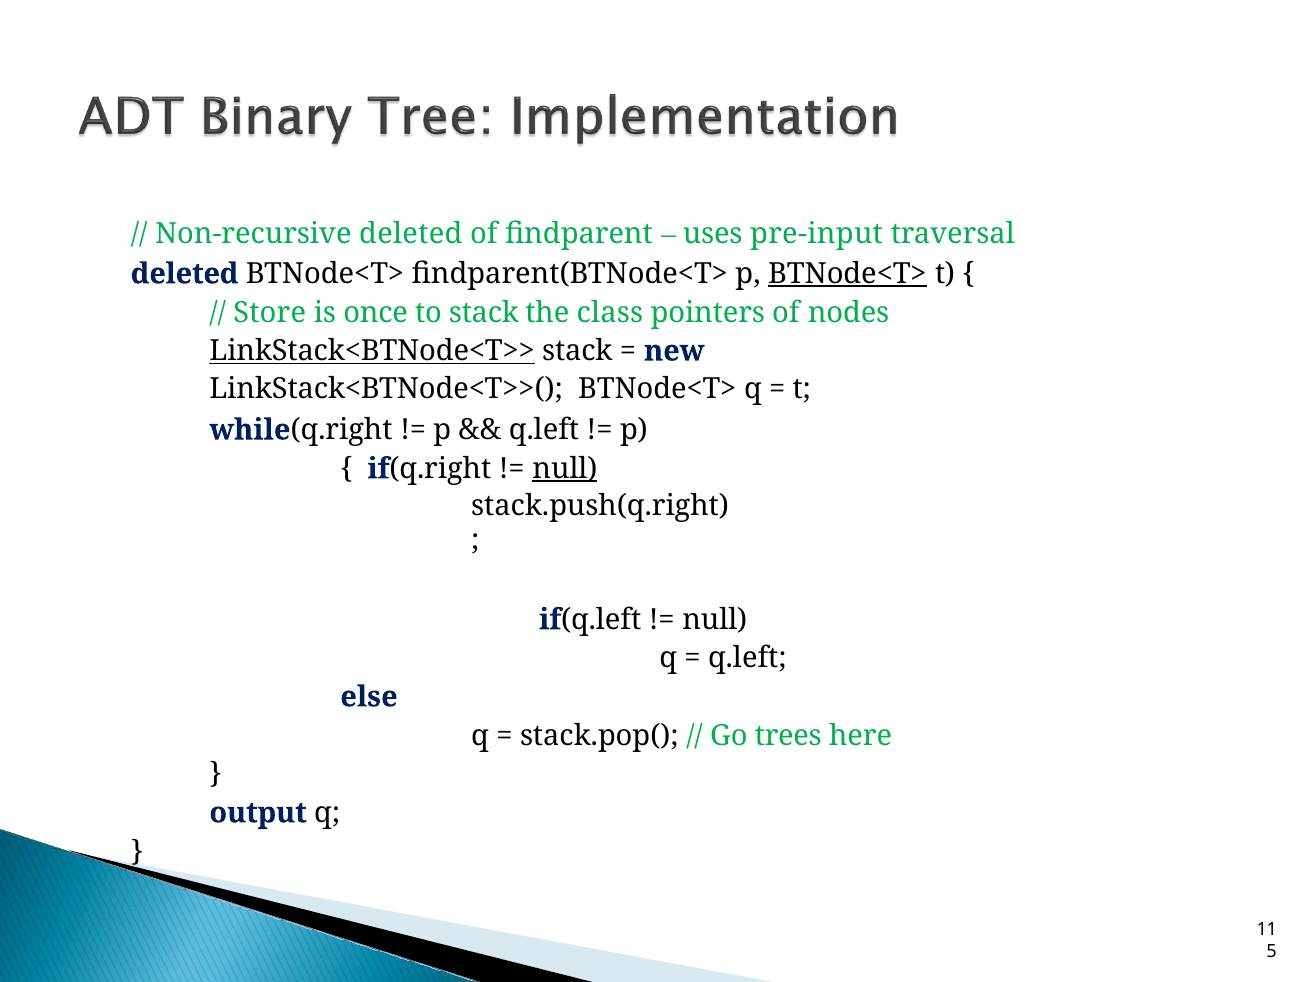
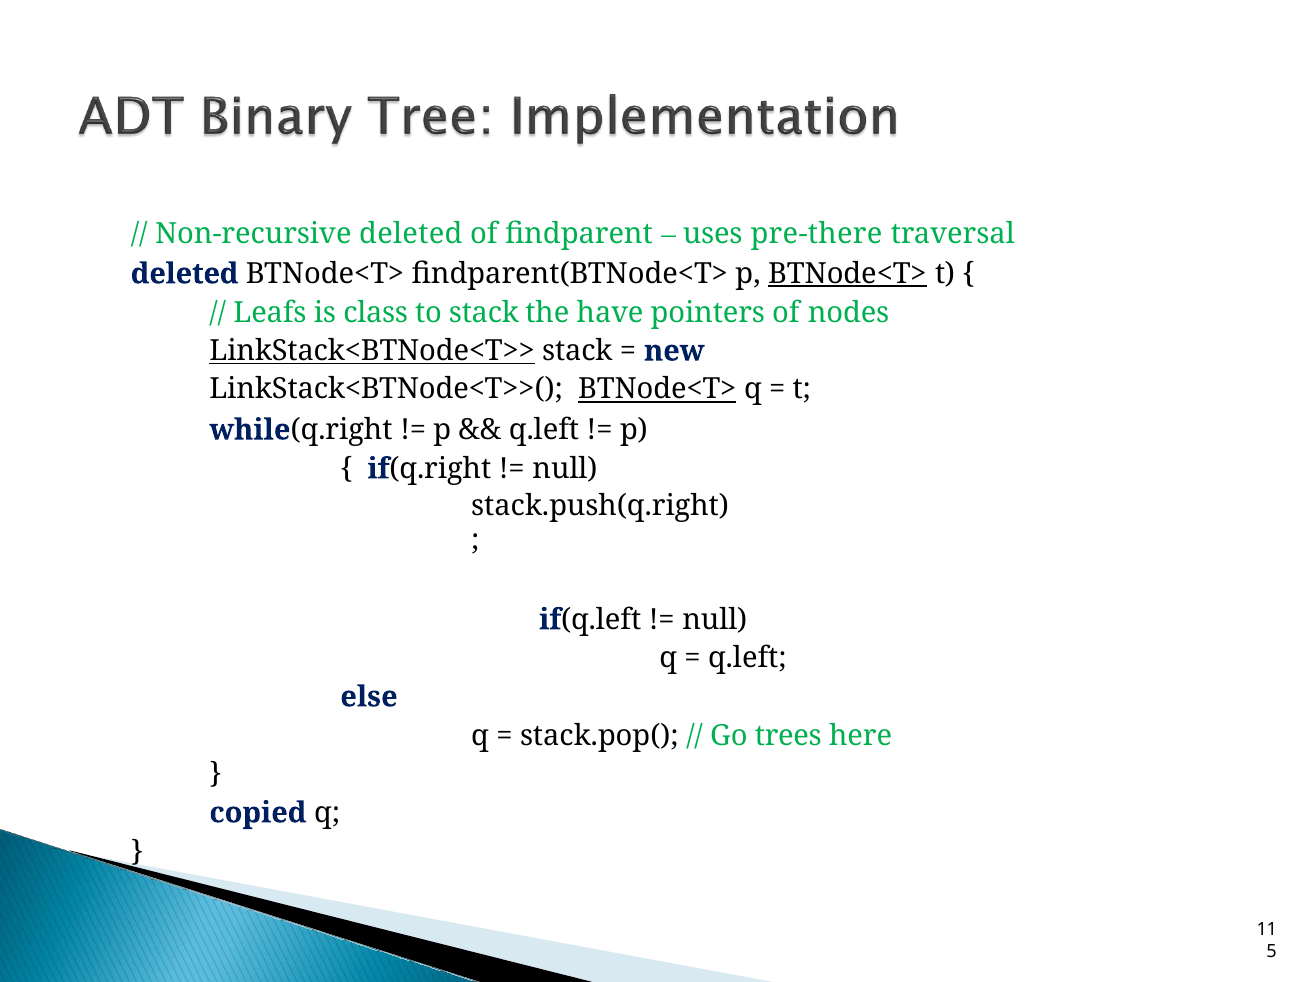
pre-input: pre-input -> pre-there
Store: Store -> Leafs
once: once -> class
class: class -> have
BTNode<T> at (657, 389) underline: none -> present
null at (565, 469) underline: present -> none
output: output -> copied
